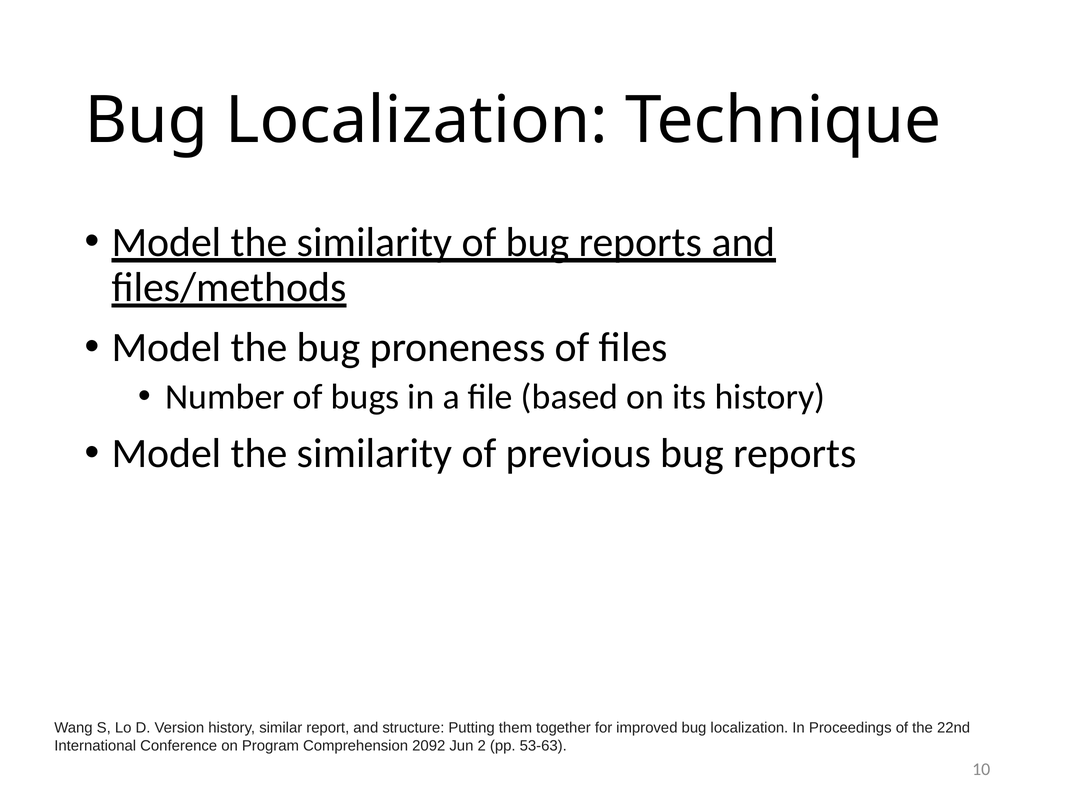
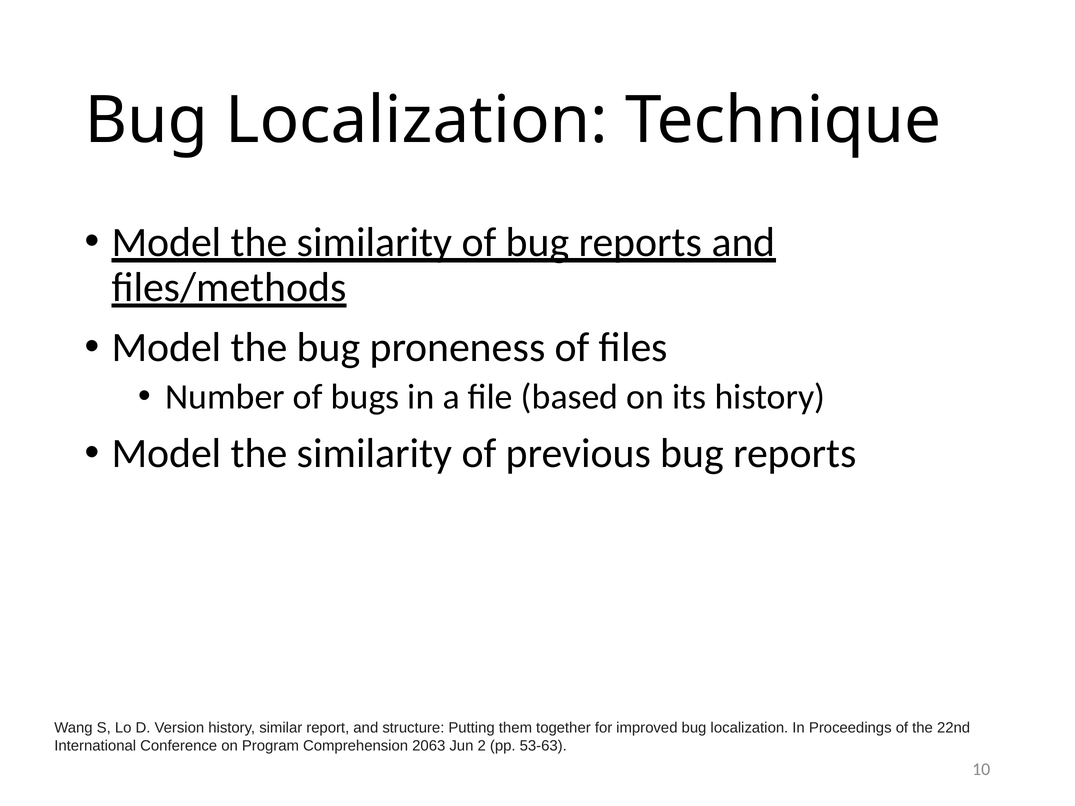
2092: 2092 -> 2063
